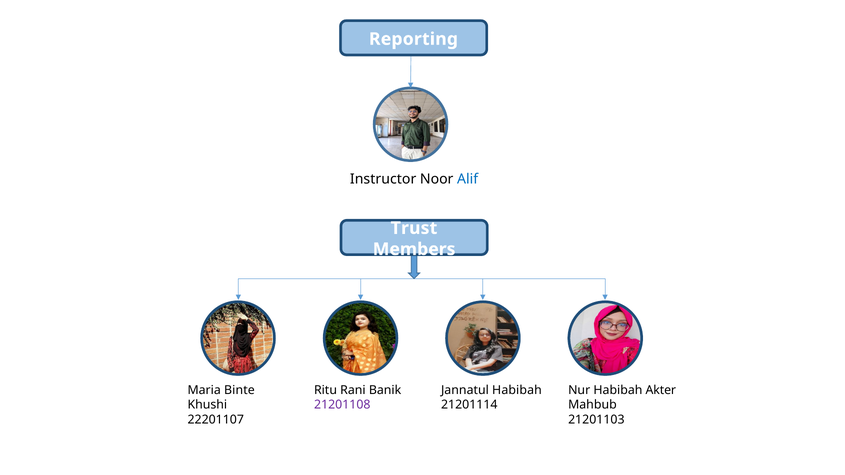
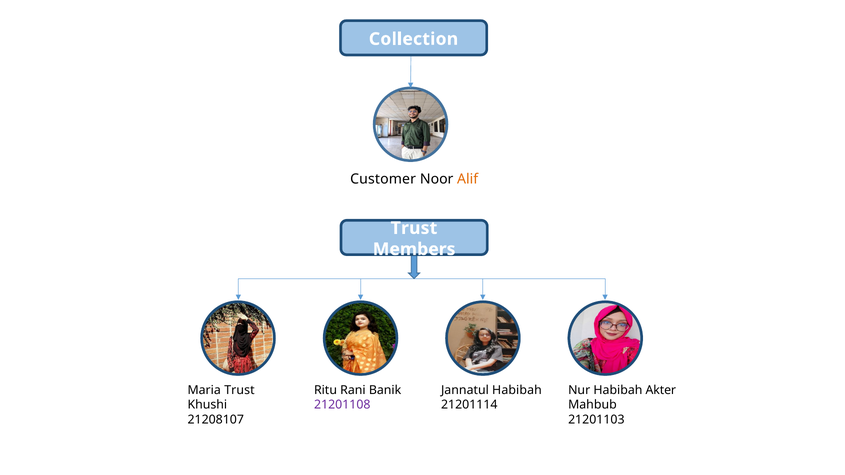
Reporting: Reporting -> Collection
Instructor: Instructor -> Customer
Alif colour: blue -> orange
Maria Binte: Binte -> Trust
22201107: 22201107 -> 21208107
